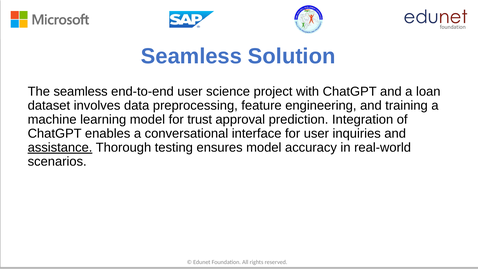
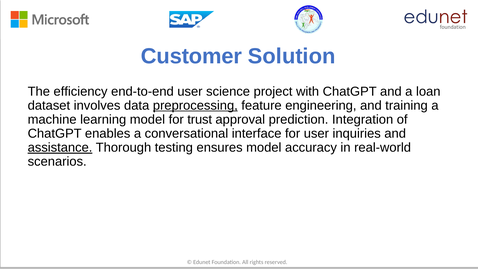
Seamless at (191, 56): Seamless -> Customer
The seamless: seamless -> efficiency
preprocessing underline: none -> present
